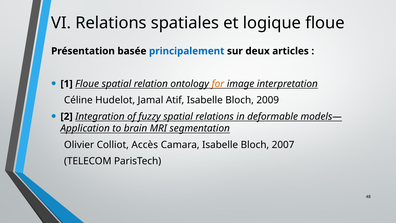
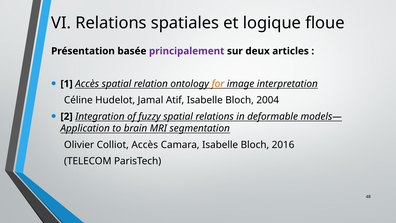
principalement colour: blue -> purple
1 Floue: Floue -> Accès
2009: 2009 -> 2004
2007: 2007 -> 2016
